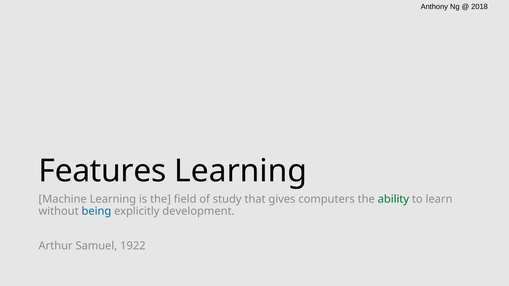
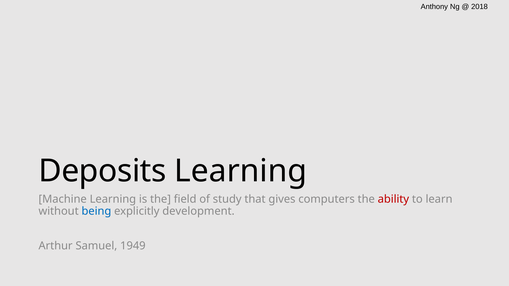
Features: Features -> Deposits
ability colour: green -> red
1922: 1922 -> 1949
